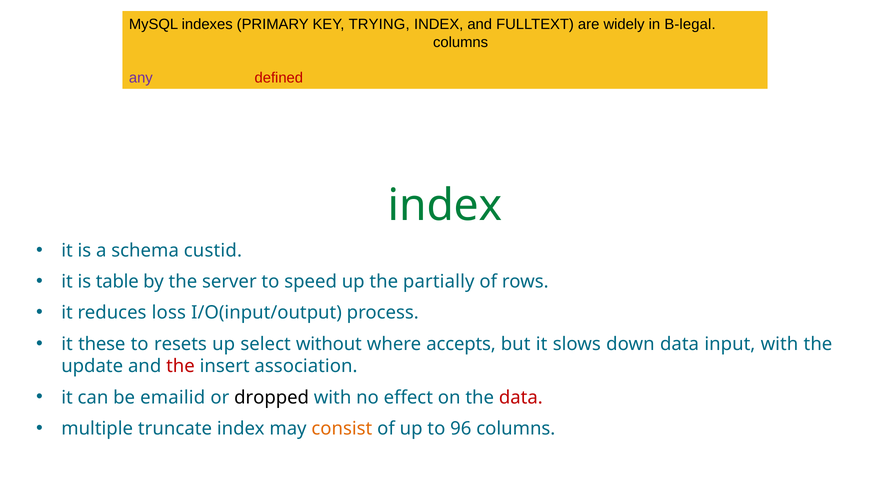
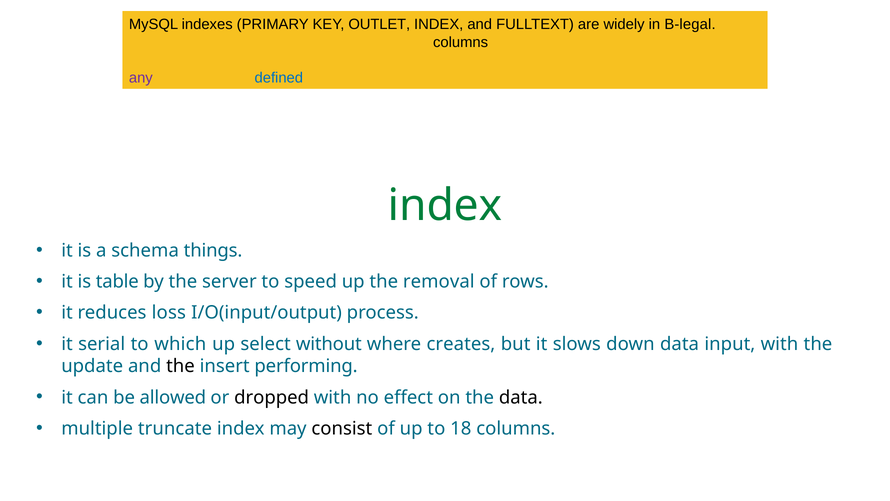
TRYING: TRYING -> OUTLET
defined colour: red -> blue
custid: custid -> things
partially: partially -> removal
these: these -> serial
resets: resets -> which
accepts: accepts -> creates
the at (180, 366) colour: red -> black
association: association -> performing
emailid: emailid -> allowed
data at (521, 397) colour: red -> black
consist colour: orange -> black
96: 96 -> 18
